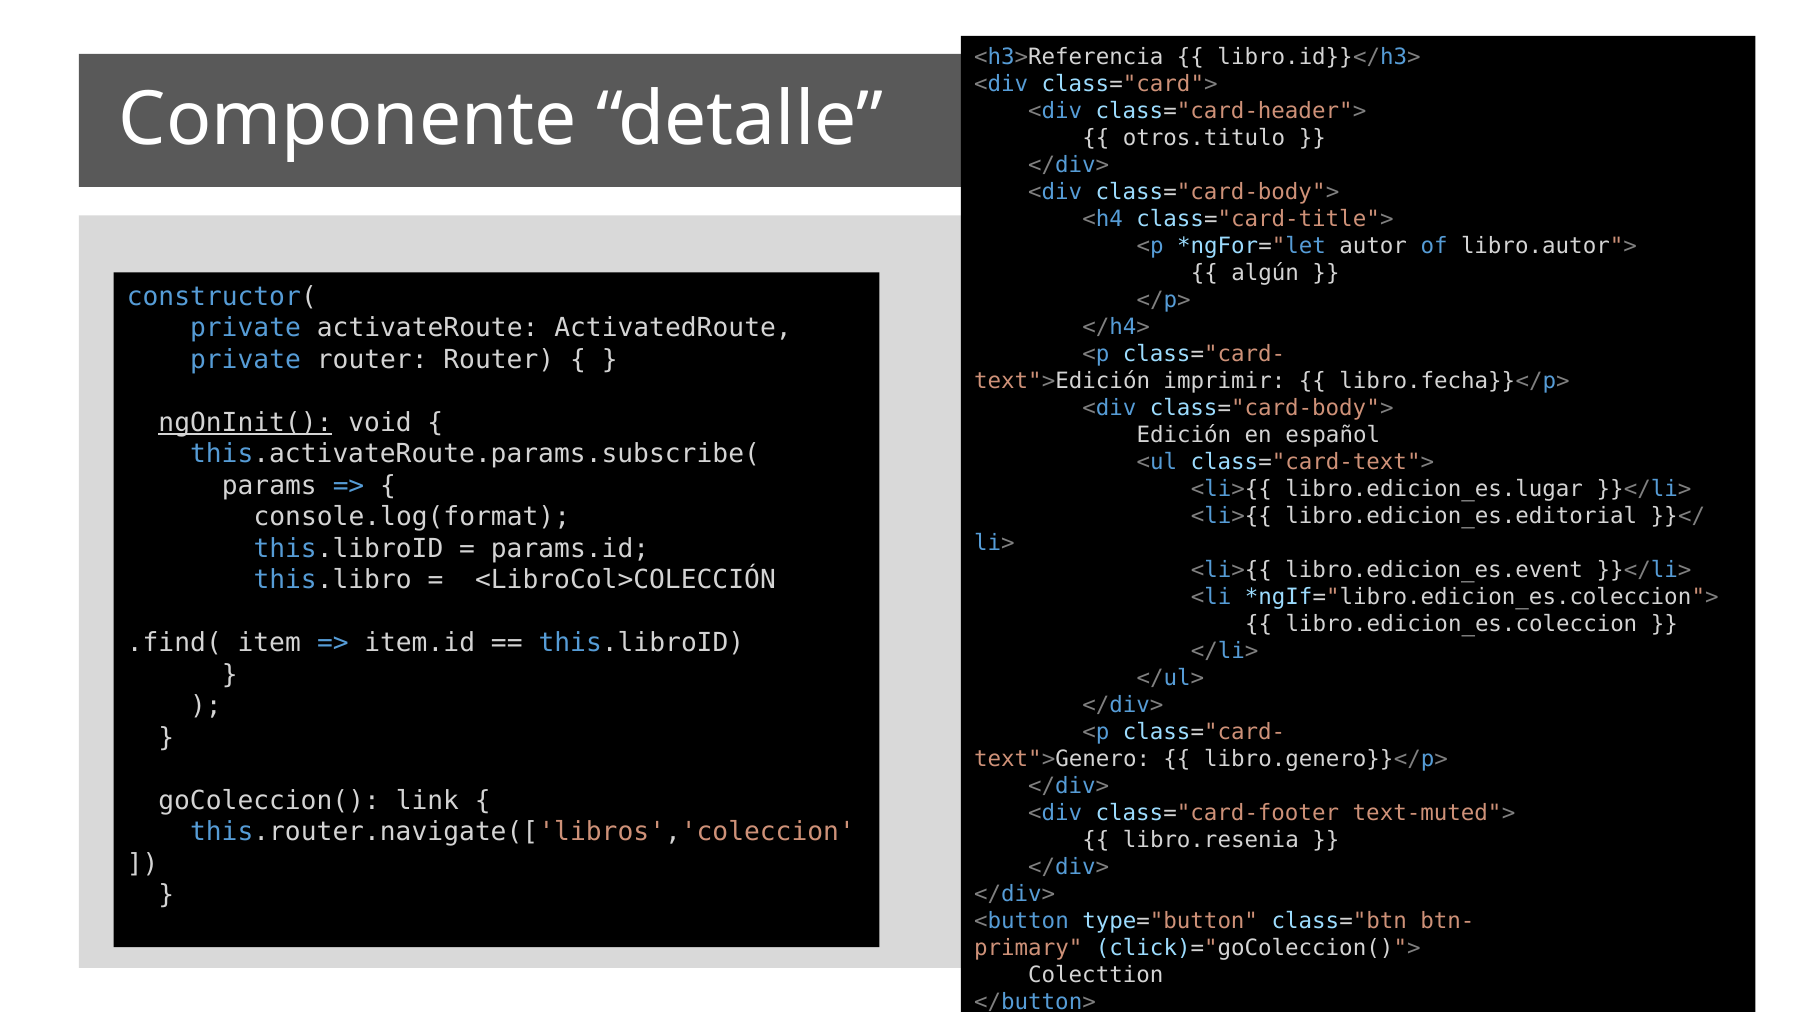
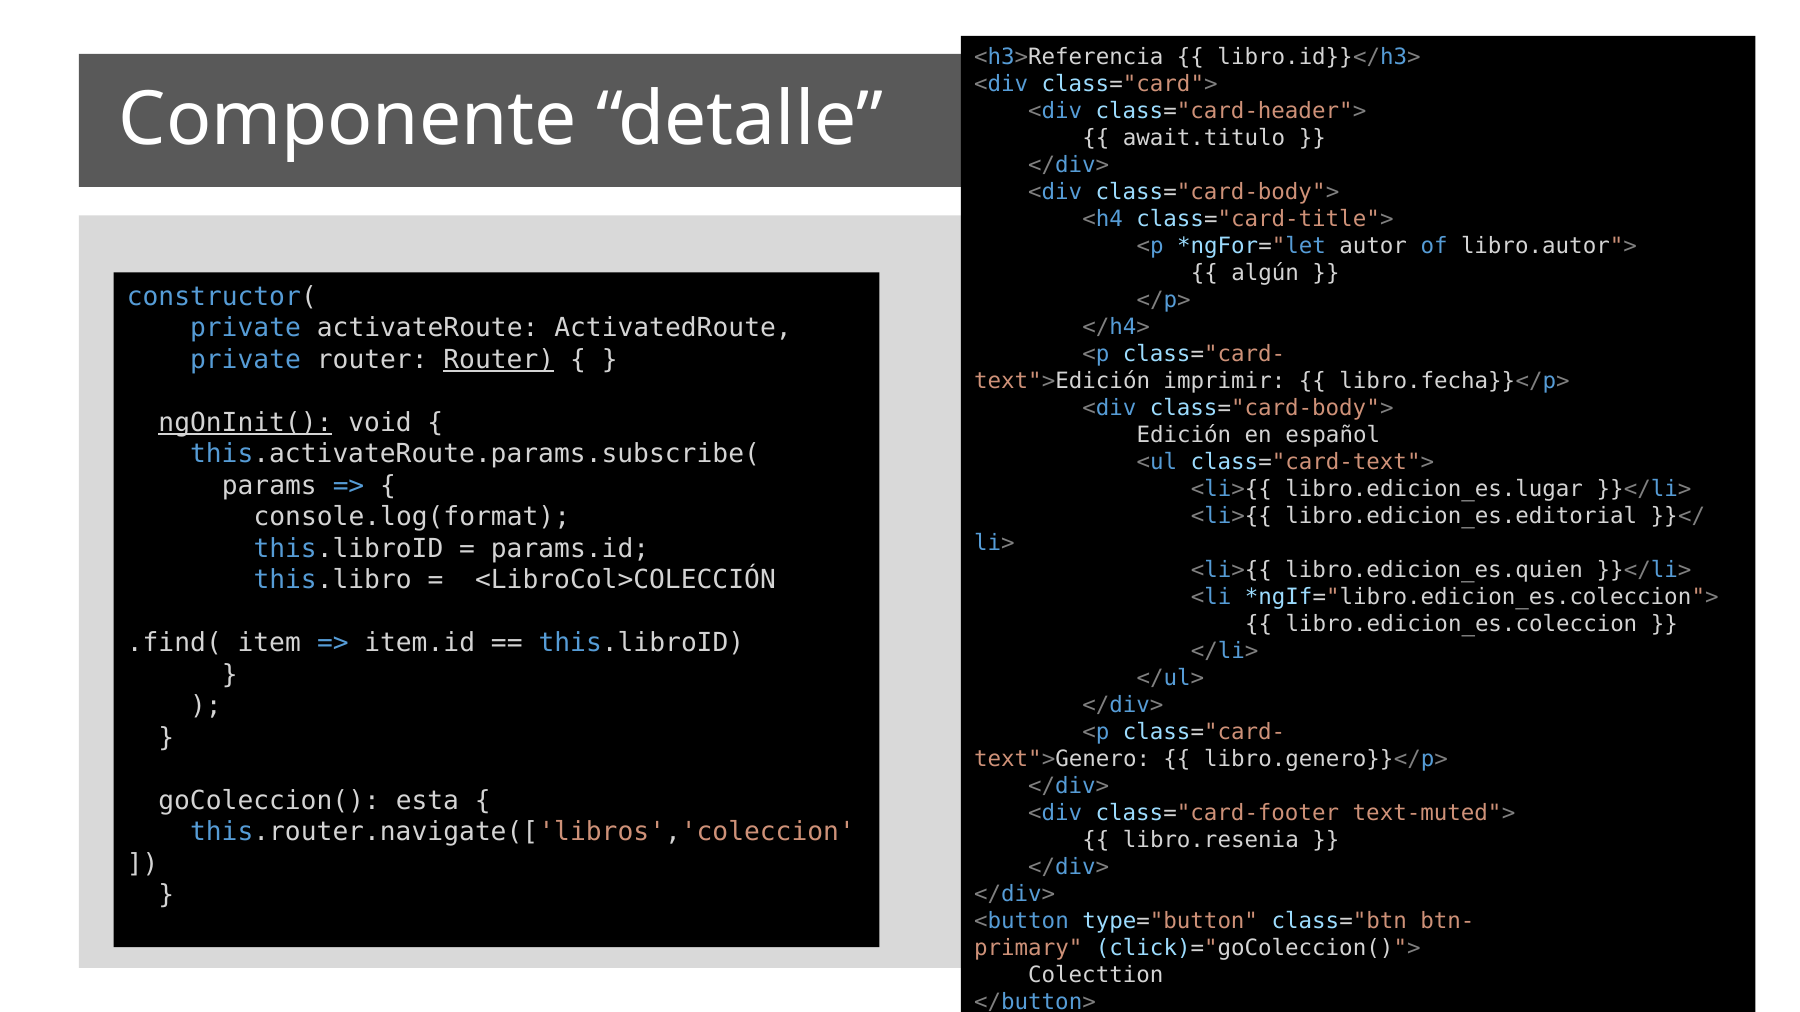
otros.titulo: otros.titulo -> await.titulo
Router at (499, 360) underline: none -> present
libro.edicion_es.event: libro.edicion_es.event -> libro.edicion_es.quien
link: link -> esta
